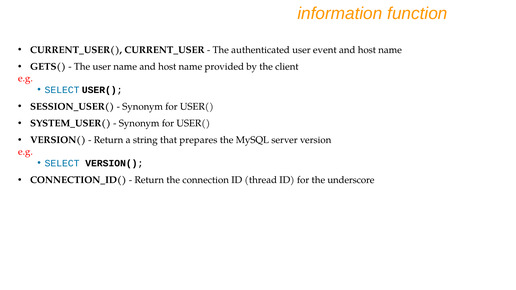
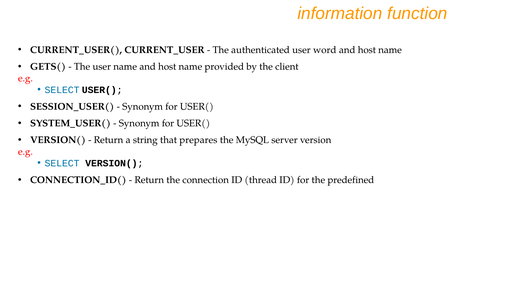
event: event -> word
underscore: underscore -> predefined
